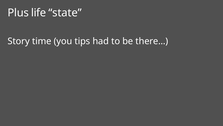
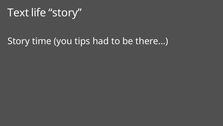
Plus: Plus -> Text
life state: state -> story
